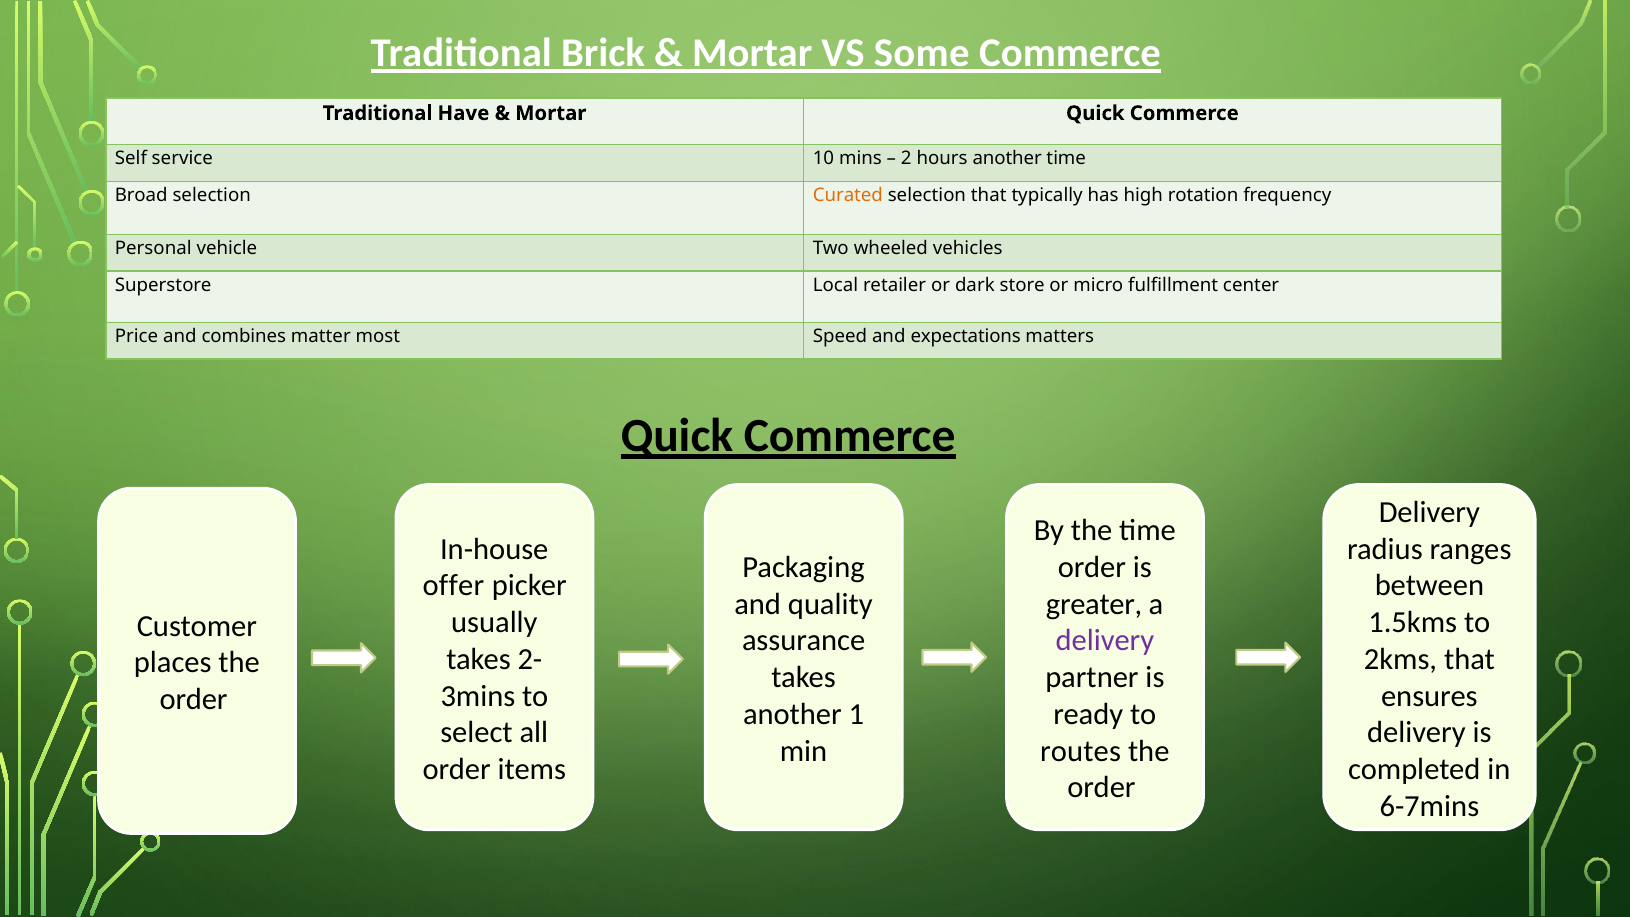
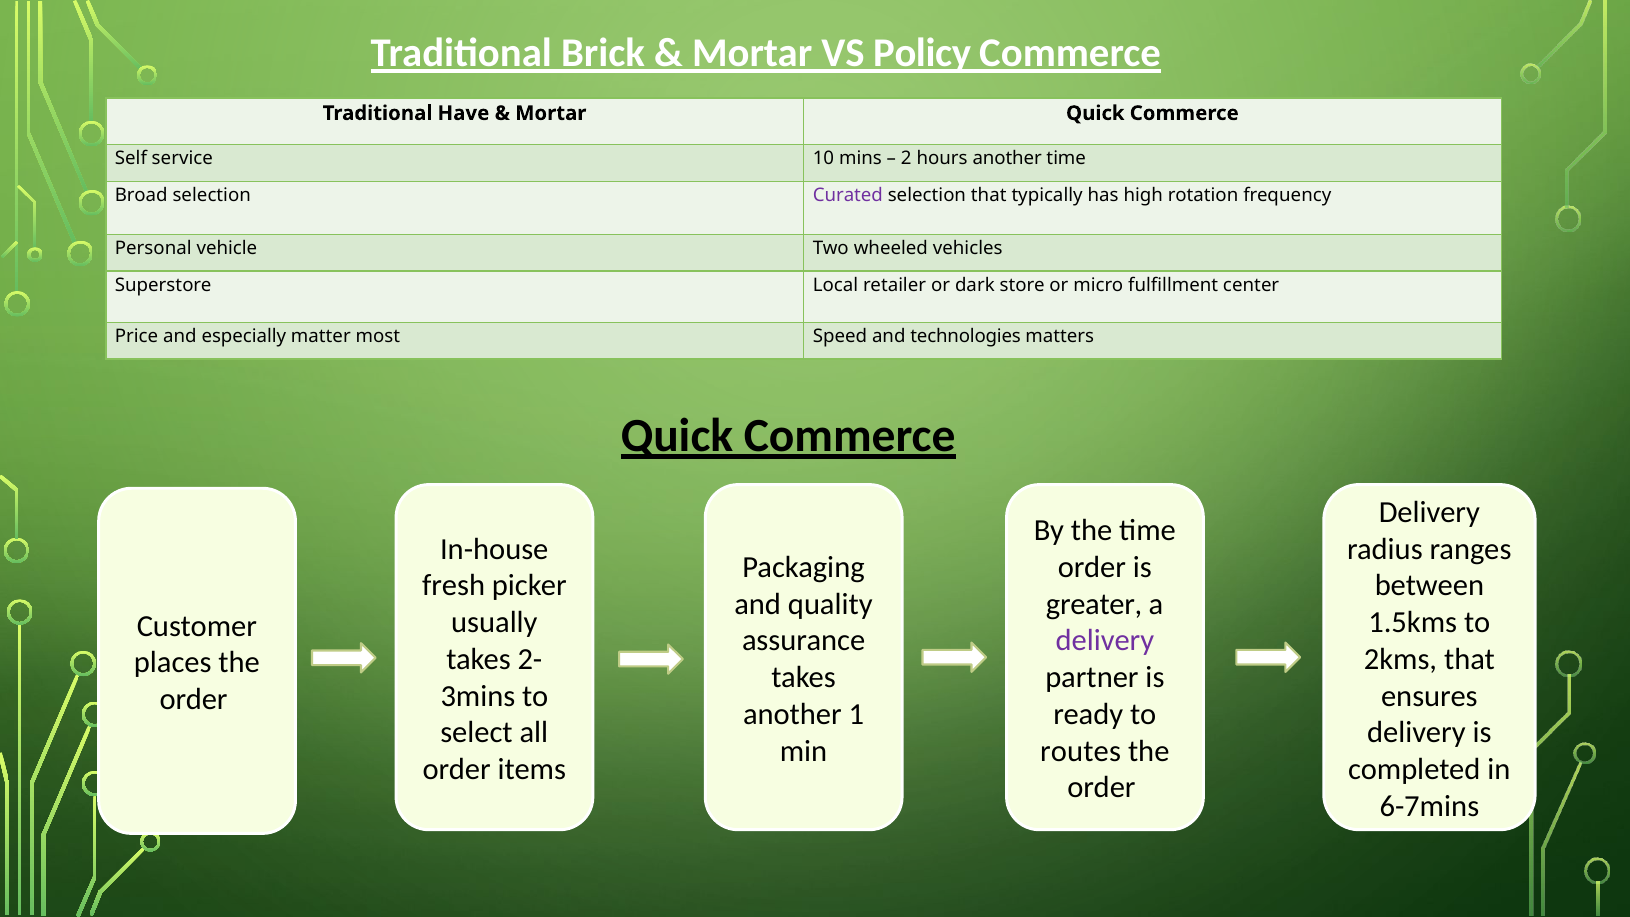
Some: Some -> Policy
Curated colour: orange -> purple
combines: combines -> especially
expectations: expectations -> technologies
offer: offer -> fresh
